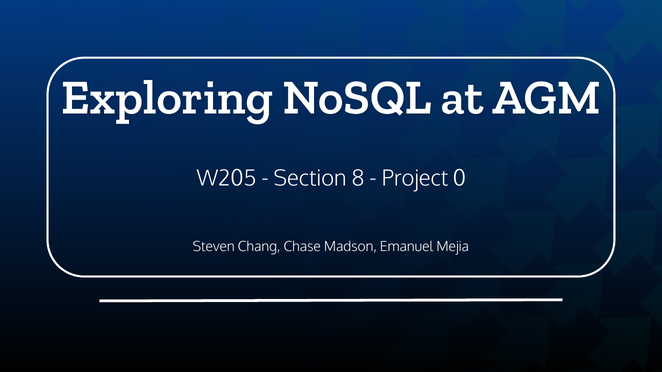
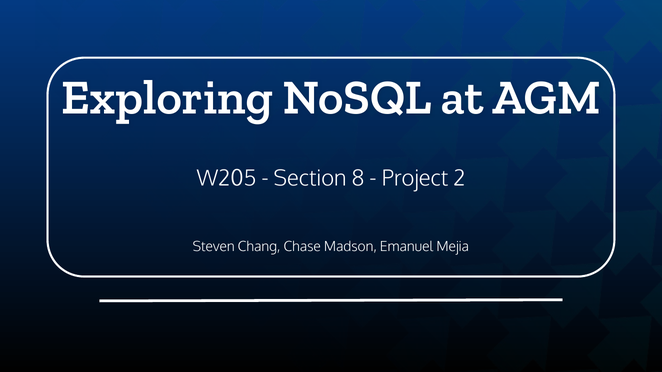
0: 0 -> 2
